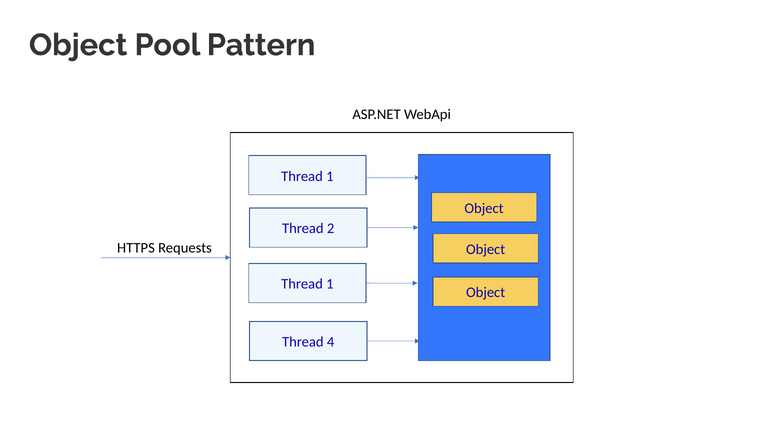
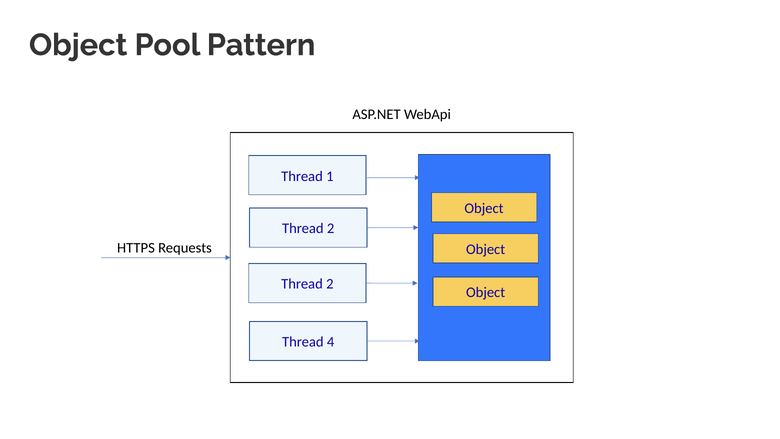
1 at (330, 284): 1 -> 2
